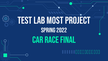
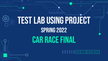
Most: Most -> Using
